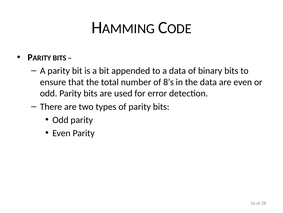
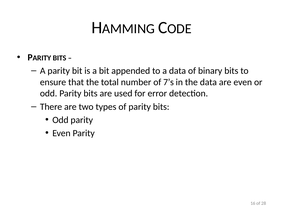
8’s: 8’s -> 7’s
